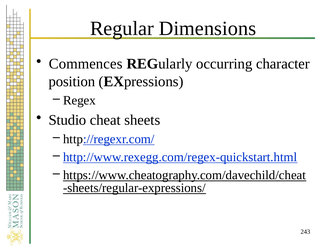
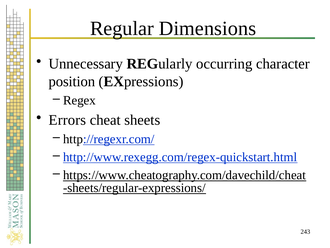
Commences: Commences -> Unnecessary
Studio: Studio -> Errors
